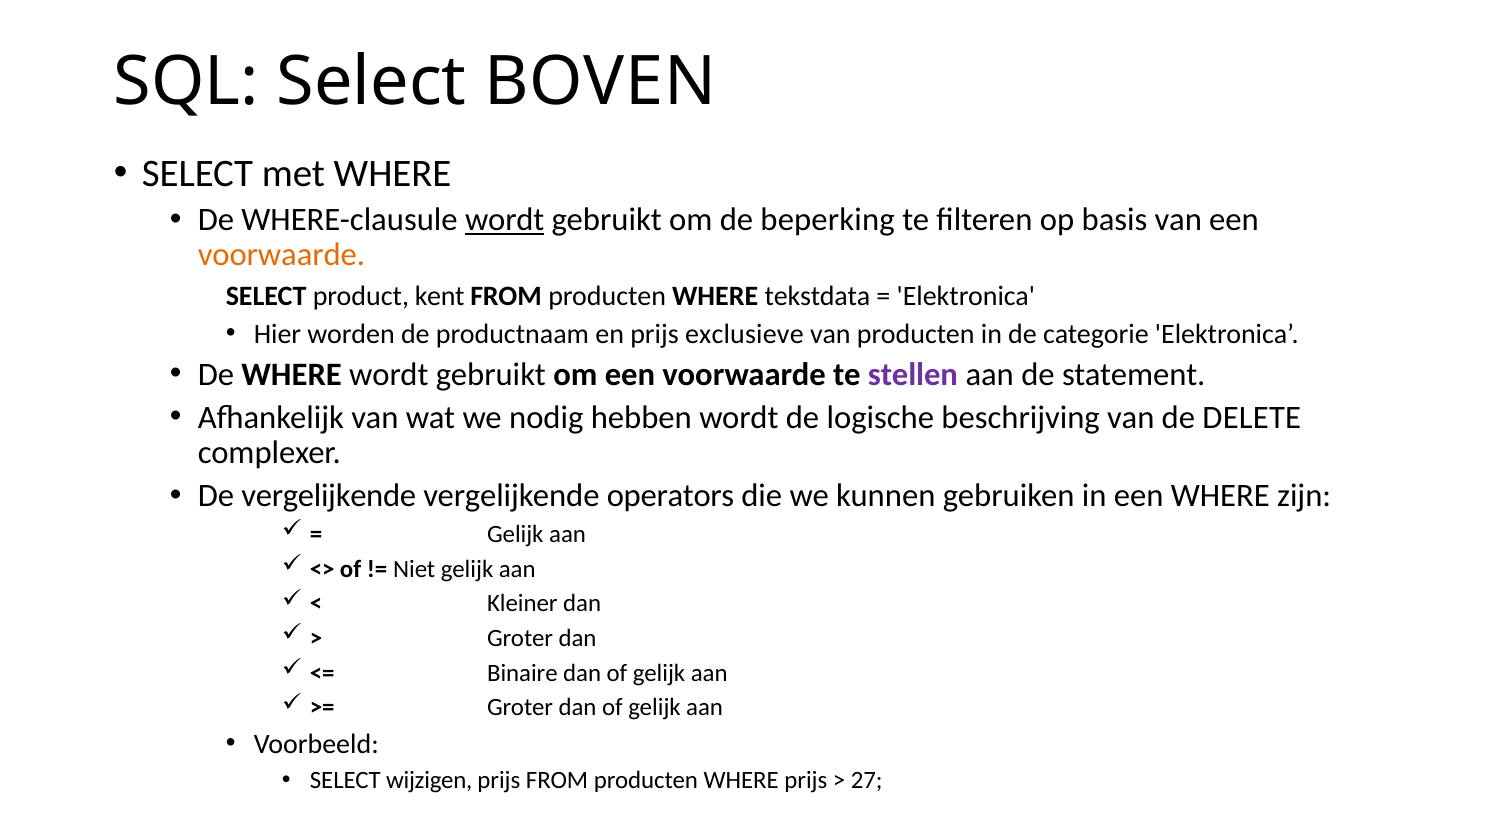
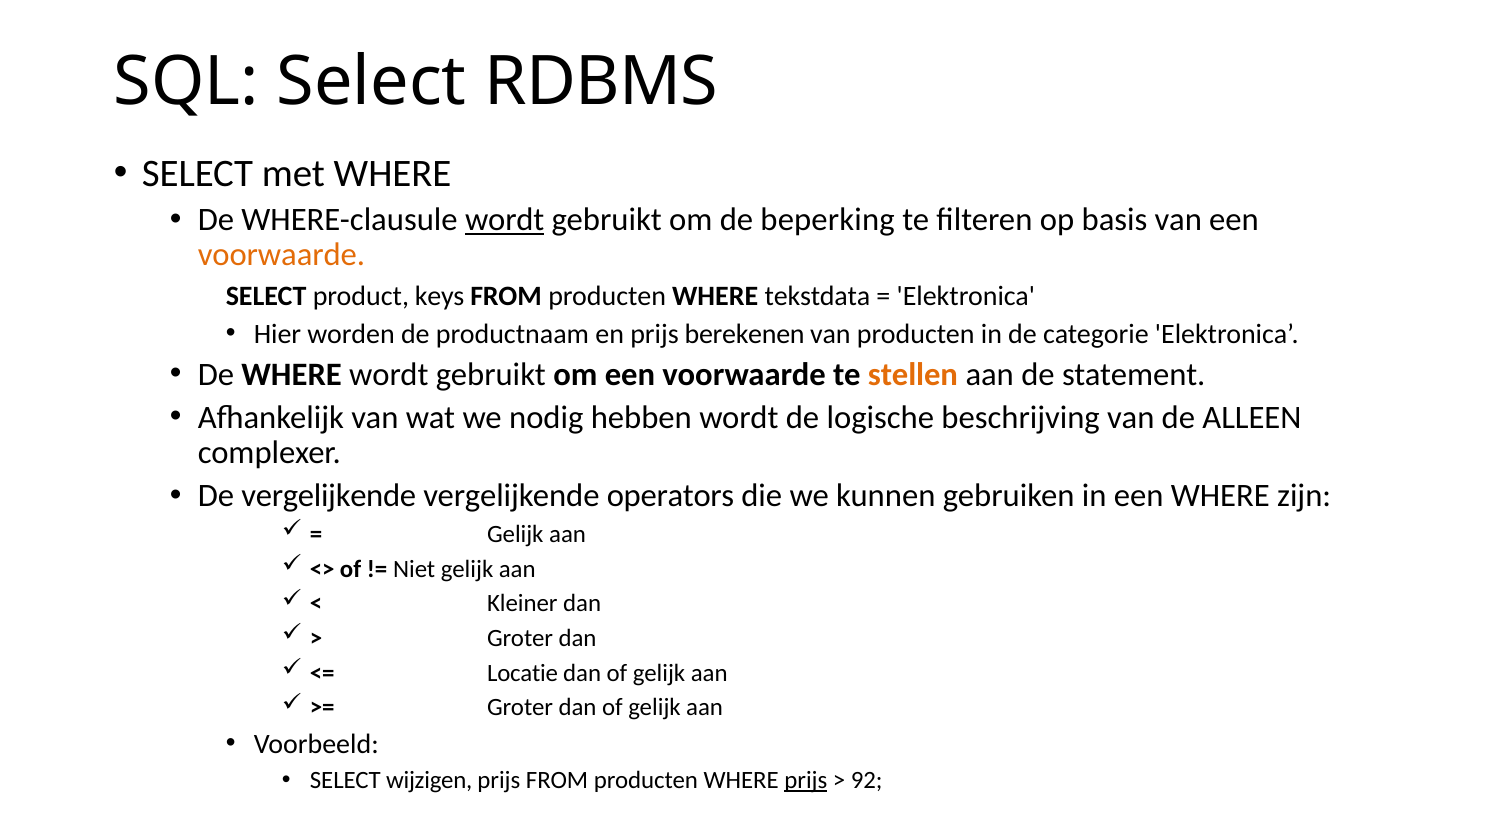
BOVEN: BOVEN -> RDBMS
kent: kent -> keys
exclusieve: exclusieve -> berekenen
stellen colour: purple -> orange
DELETE: DELETE -> ALLEEN
Binaire: Binaire -> Locatie
prijs at (806, 780) underline: none -> present
27: 27 -> 92
